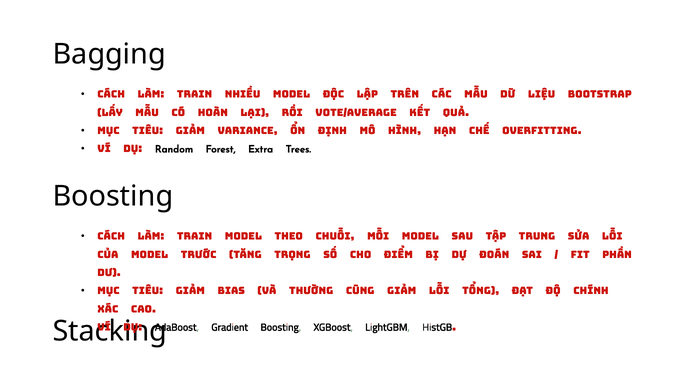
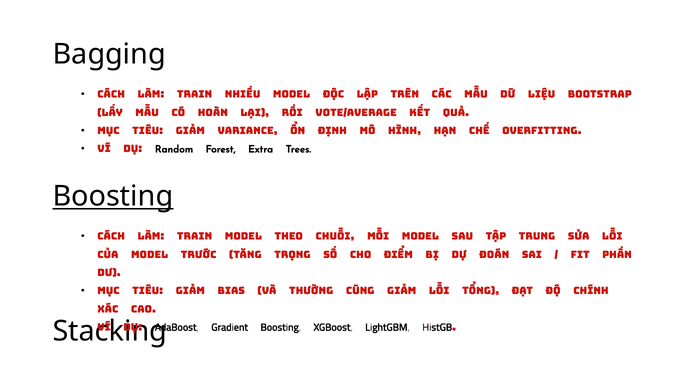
Boosting at (113, 197) underline: none -> present
